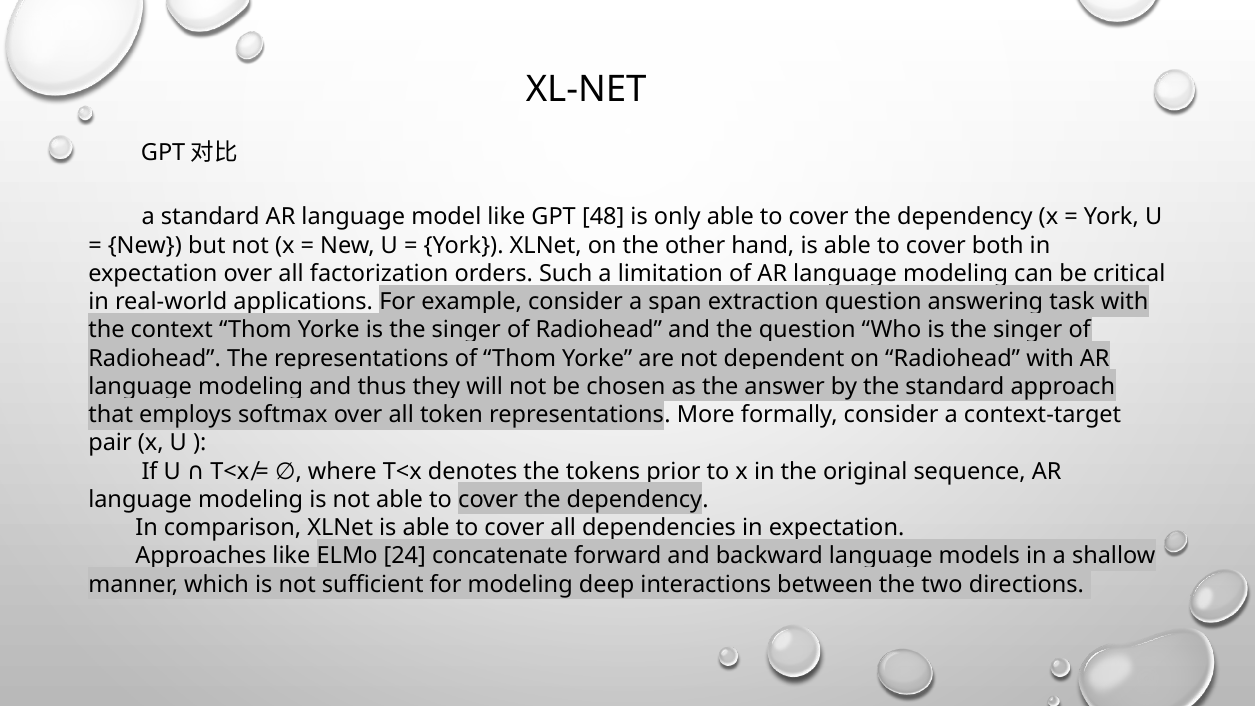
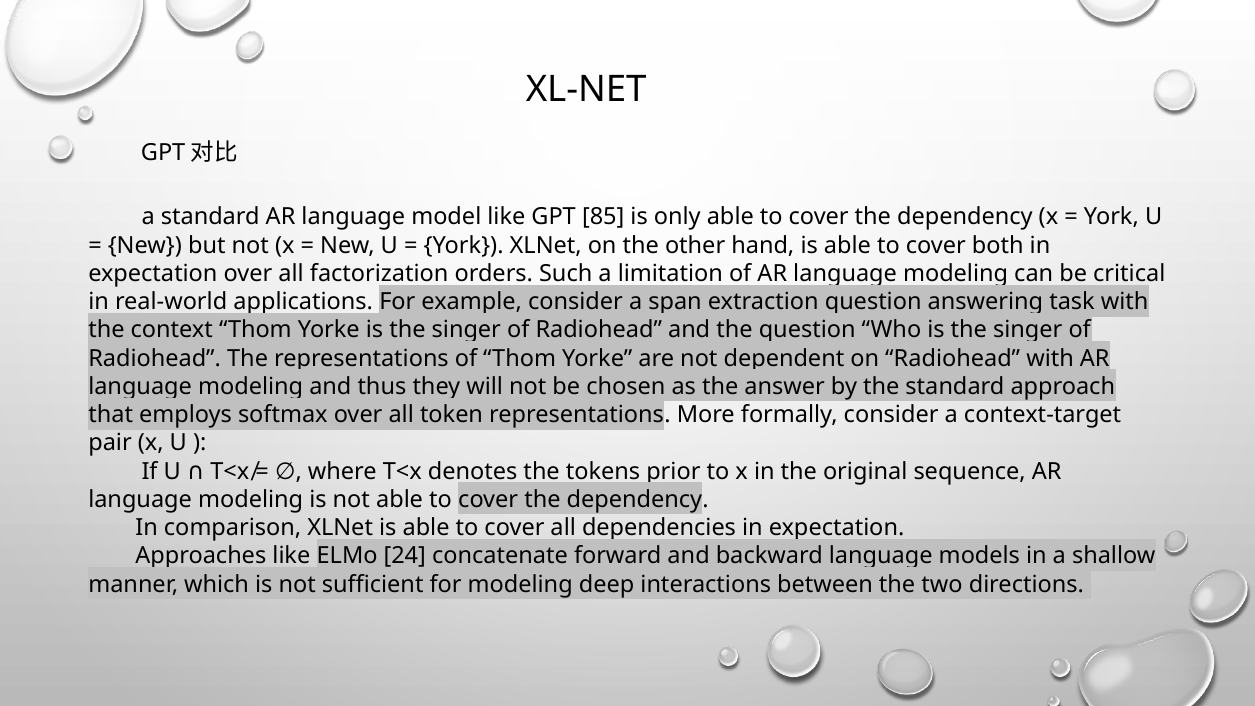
48: 48 -> 85
